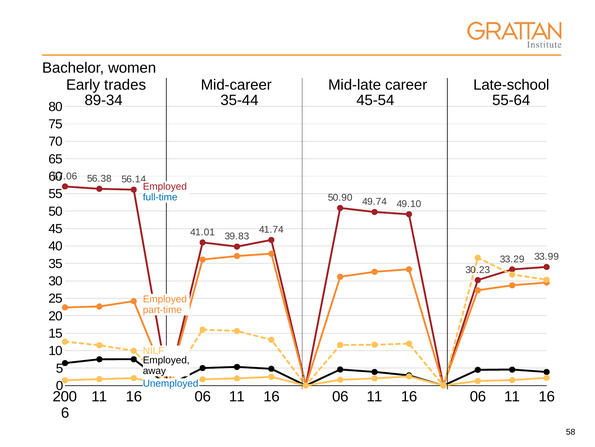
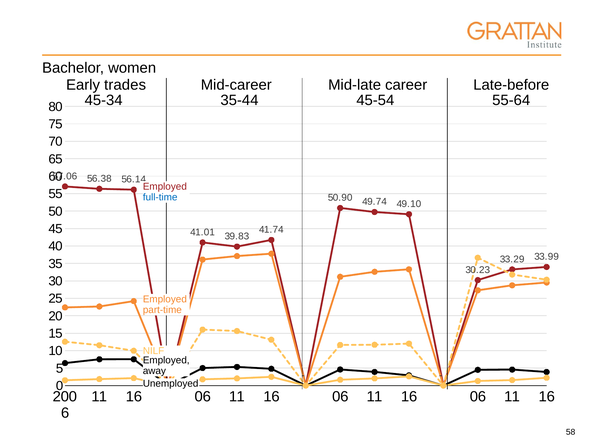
Late-school: Late-school -> Late-before
89-34: 89-34 -> 45-34
Unemployed colour: blue -> black
